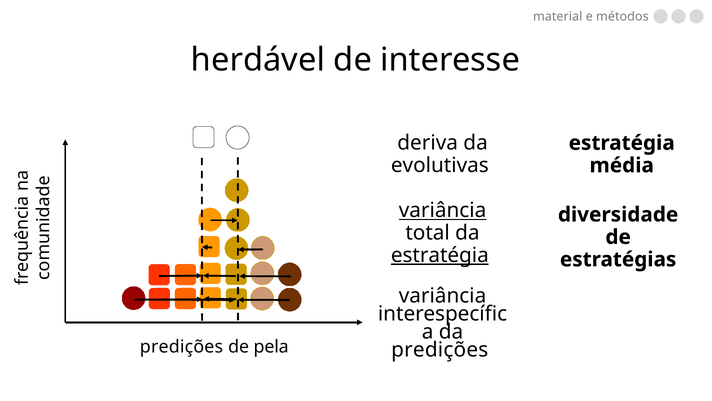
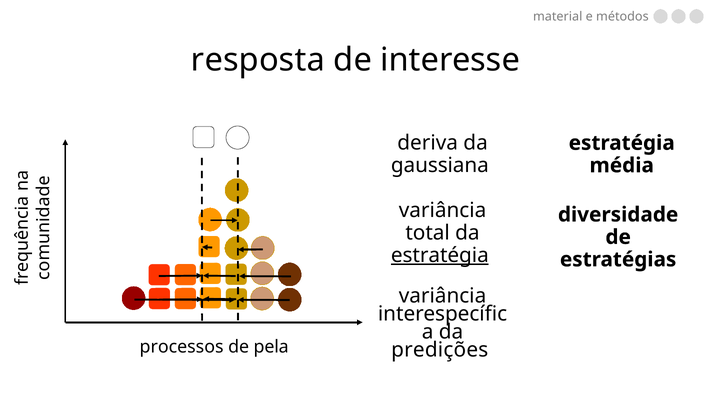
herdável: herdável -> resposta
evolutivas: evolutivas -> gaussiana
variância at (443, 210) underline: present -> none
predições at (181, 346): predições -> processos
